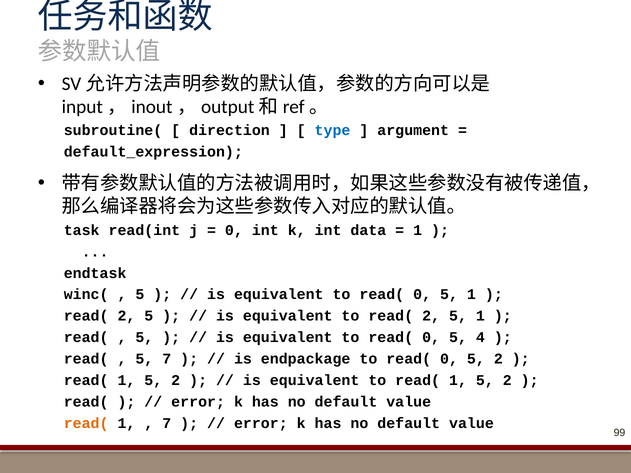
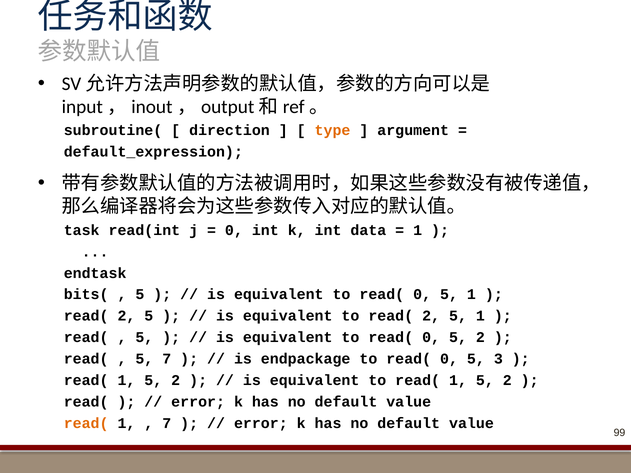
type colour: blue -> orange
winc(: winc( -> bits(
0 5 4: 4 -> 2
0 5 2: 2 -> 3
